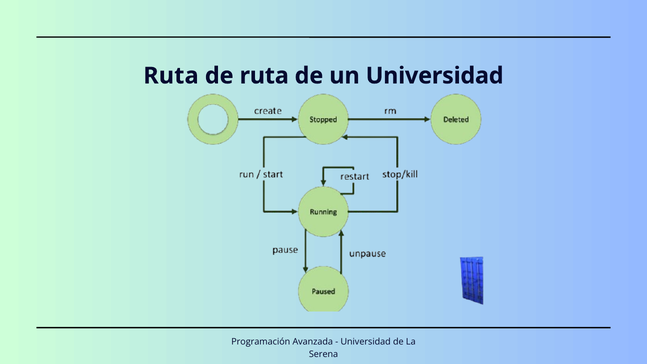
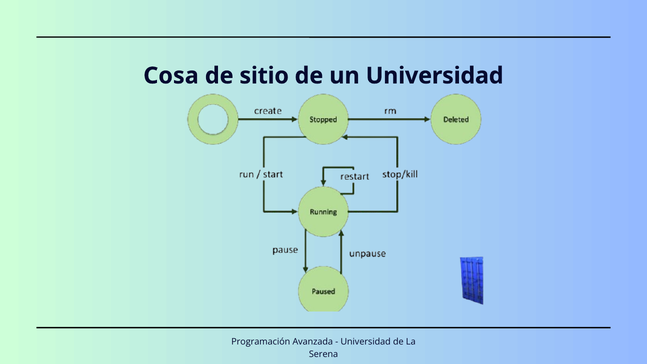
Ruta at (171, 76): Ruta -> Cosa
de ruta: ruta -> sitio
